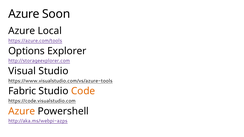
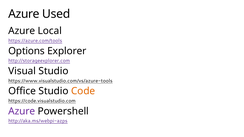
Soon: Soon -> Used
Fabric: Fabric -> Office
Azure at (22, 111) colour: orange -> purple
